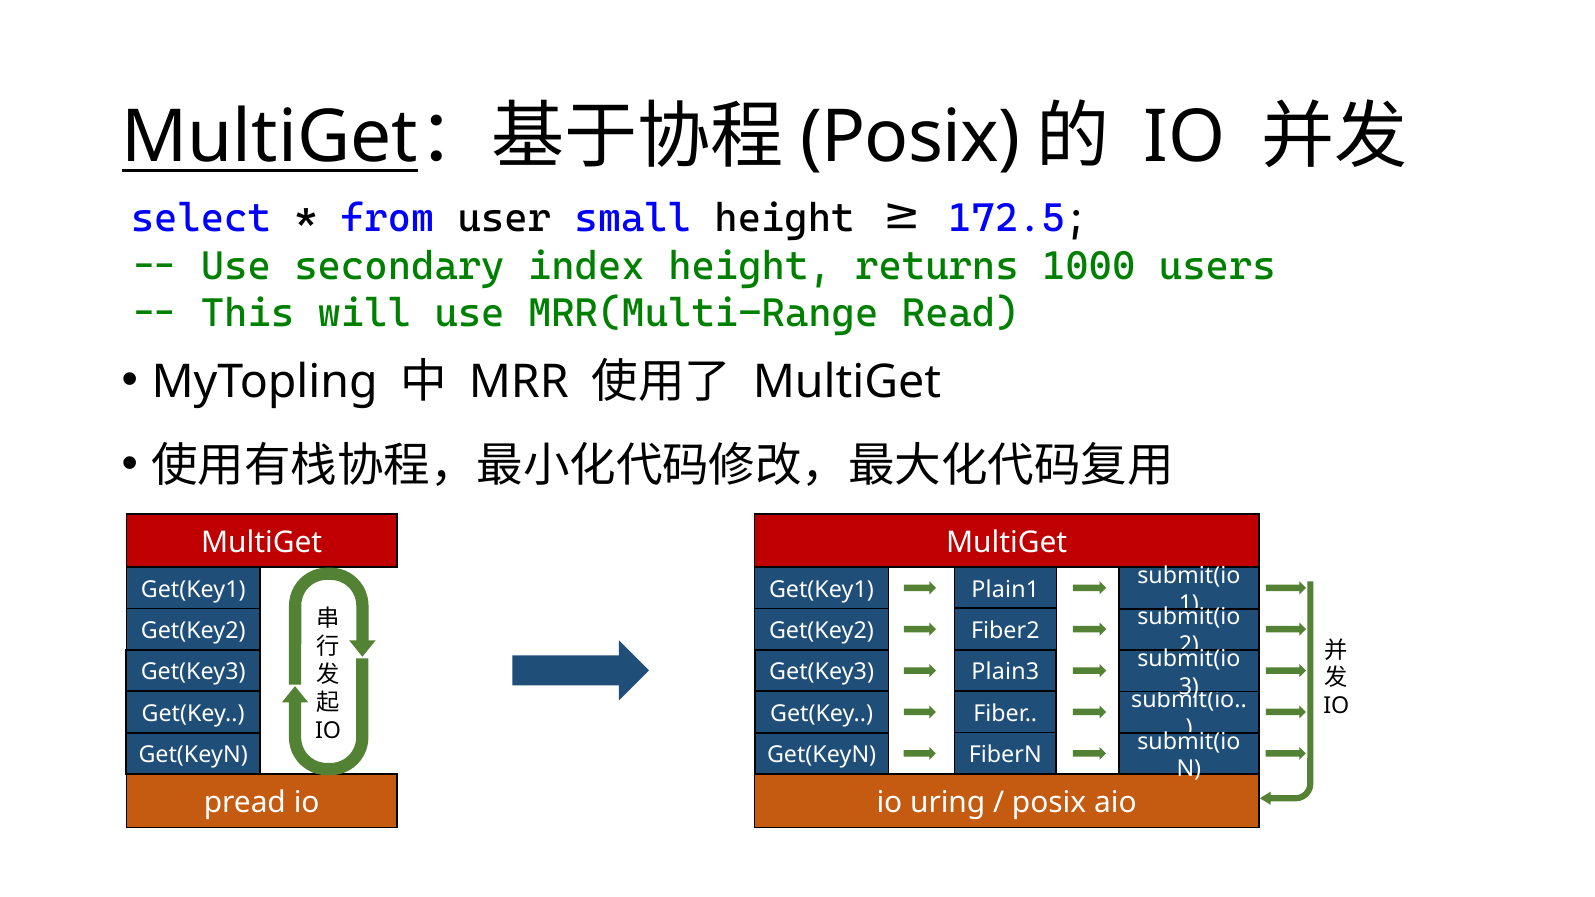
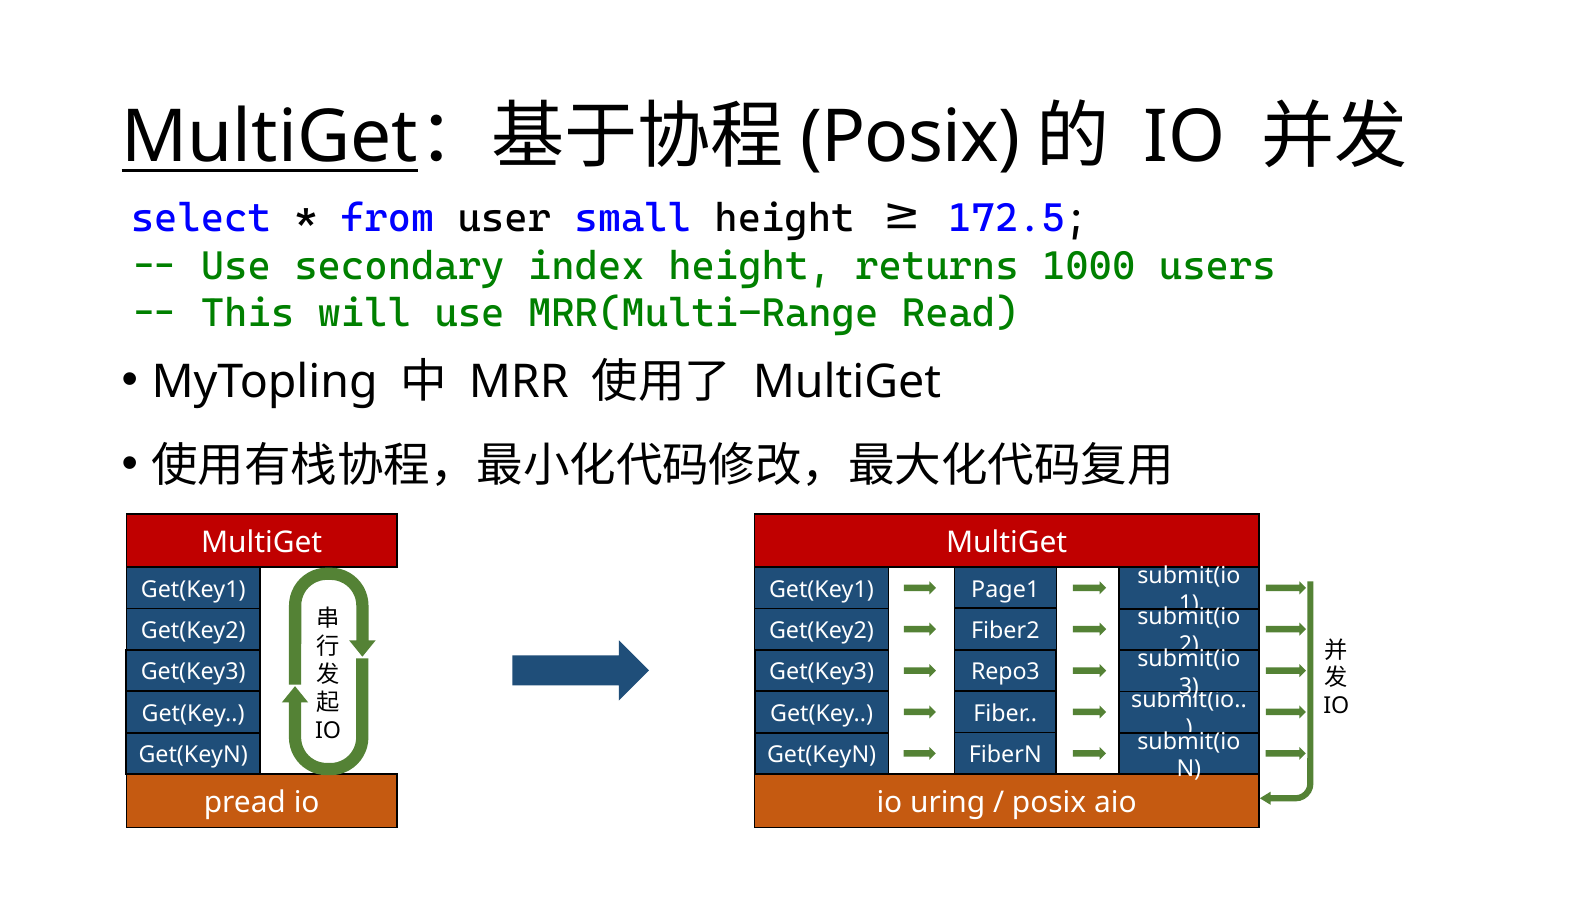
Plain1: Plain1 -> Page1
Plain3: Plain3 -> Repo3
